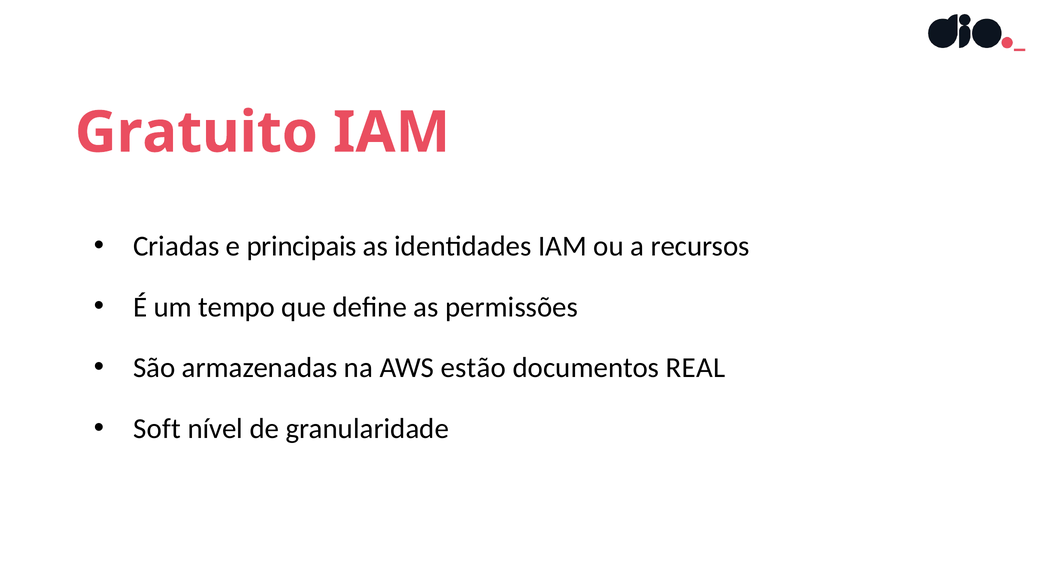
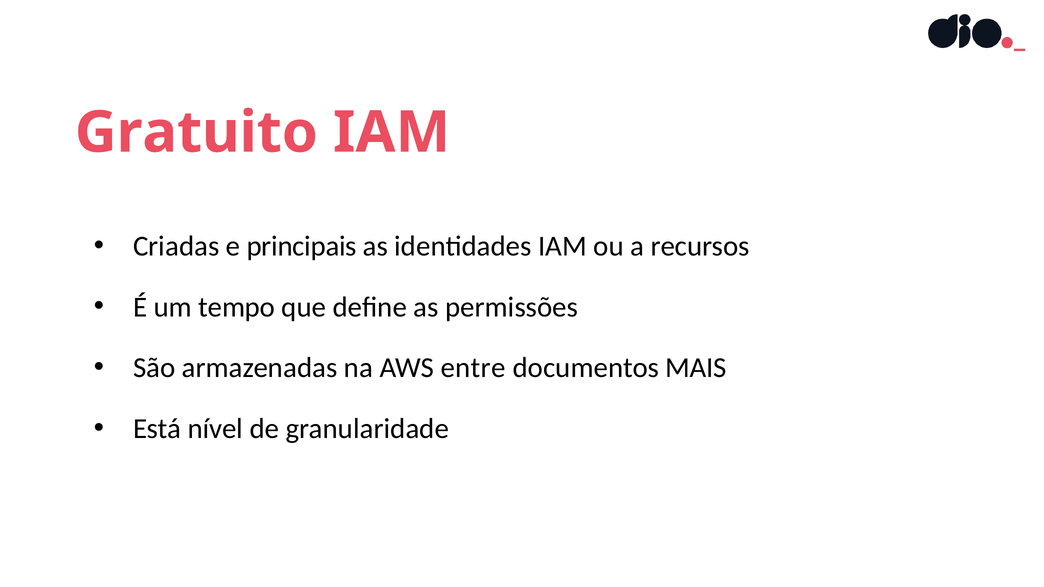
estão: estão -> entre
REAL: REAL -> MAIS
Soft: Soft -> Está
